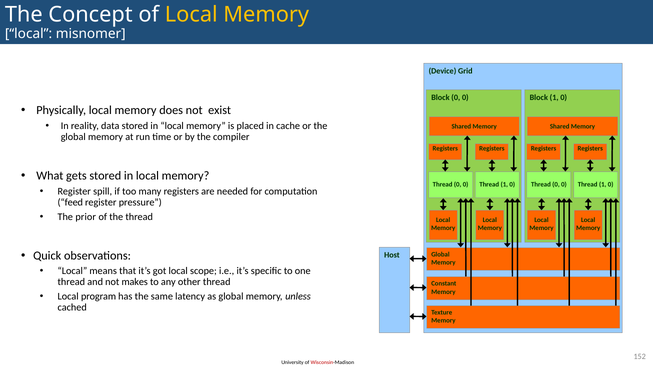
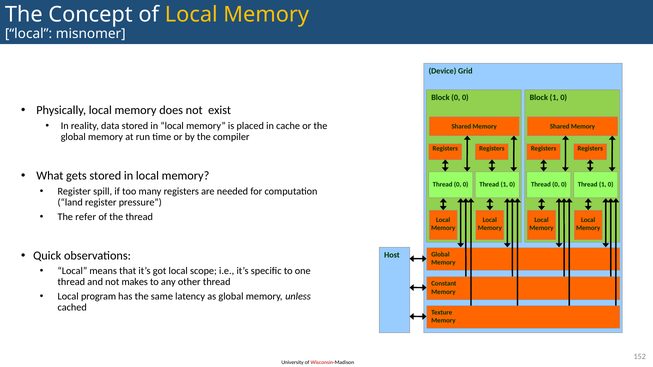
feed: feed -> land
prior: prior -> refer
